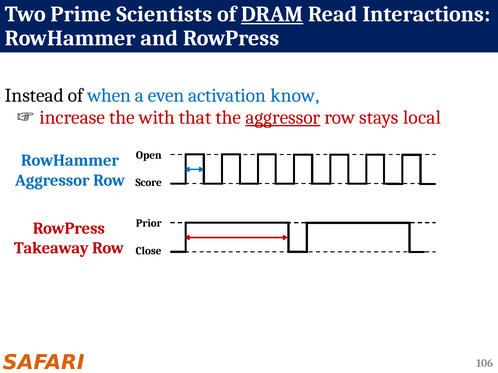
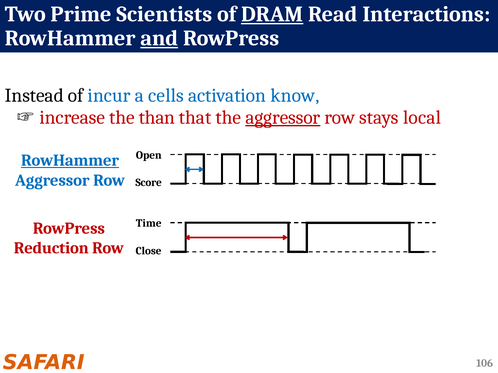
and underline: none -> present
when: when -> incur
even: even -> cells
with: with -> than
RowHammer at (70, 161) underline: none -> present
Prior: Prior -> Time
Takeaway: Takeaway -> Reduction
